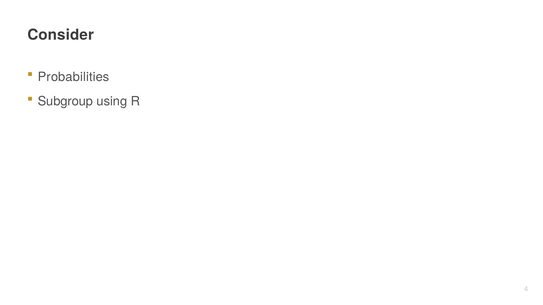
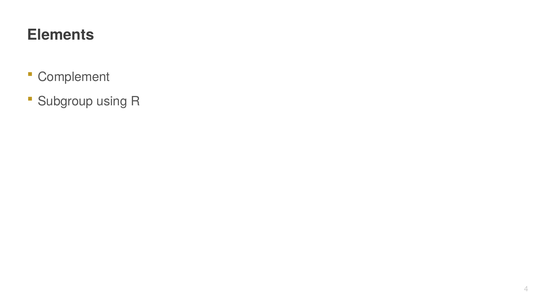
Consider: Consider -> Elements
Probabilities: Probabilities -> Complement
